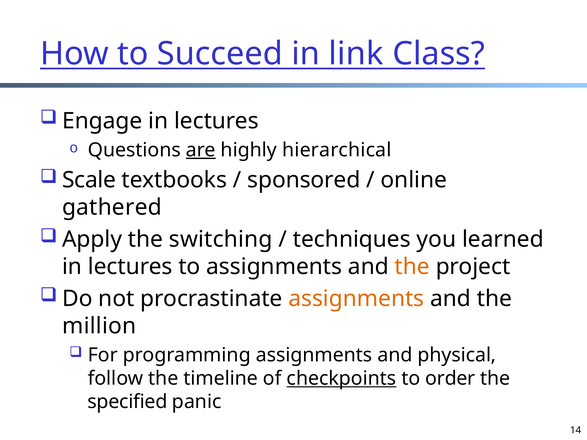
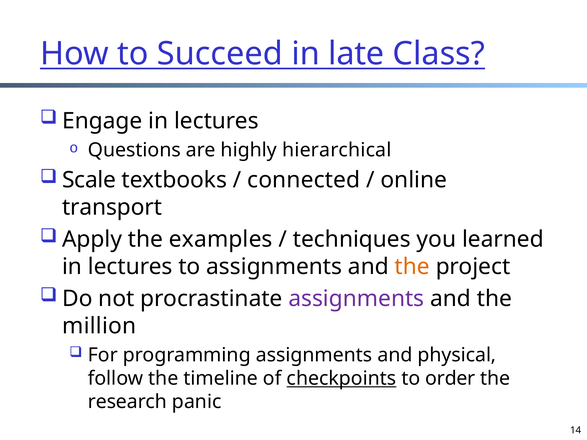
link: link -> late
are underline: present -> none
sponsored: sponsored -> connected
gathered: gathered -> transport
switching: switching -> examples
assignments at (356, 299) colour: orange -> purple
specified: specified -> research
